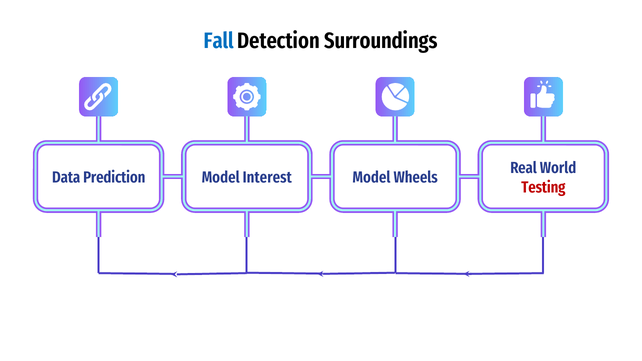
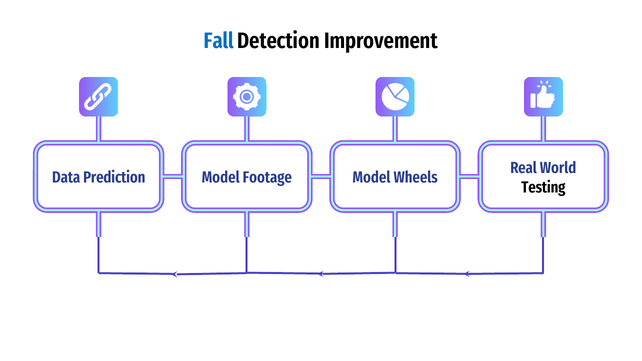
Surroundings: Surroundings -> Improvement
Interest: Interest -> Footage
Testing colour: red -> black
